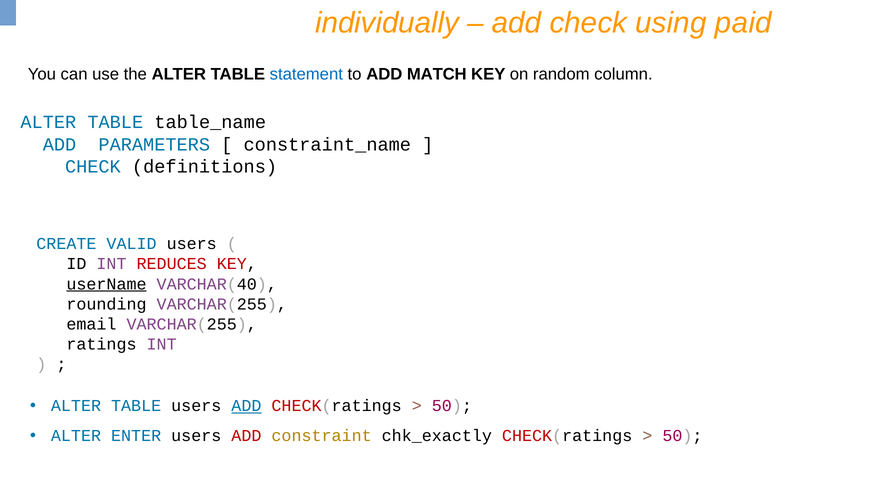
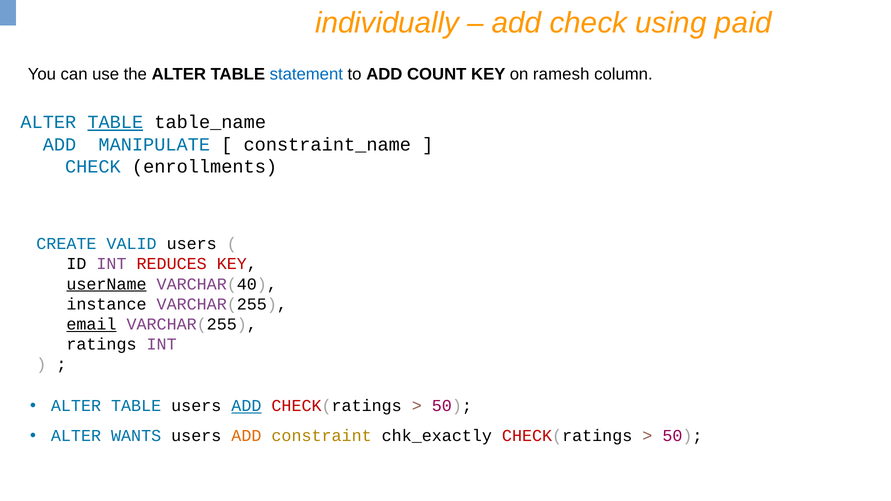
MATCH: MATCH -> COUNT
random: random -> ramesh
TABLE at (115, 122) underline: none -> present
PARAMETERS: PARAMETERS -> MANIPULATE
definitions: definitions -> enrollments
rounding: rounding -> instance
email underline: none -> present
ENTER: ENTER -> WANTS
ADD at (246, 436) colour: red -> orange
